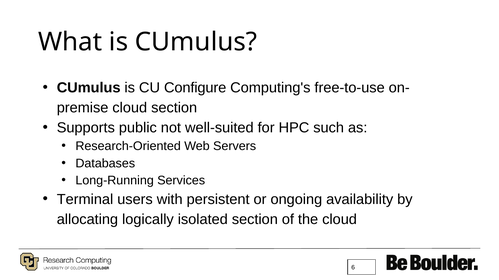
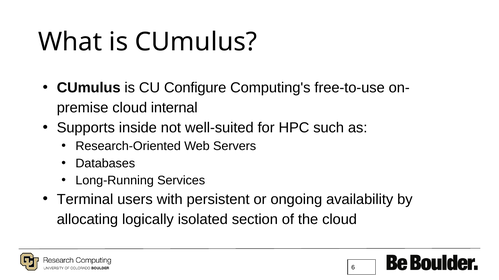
cloud section: section -> internal
public: public -> inside
